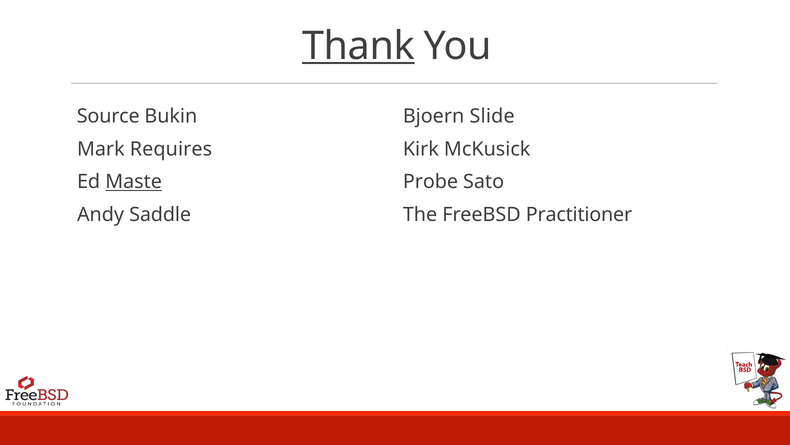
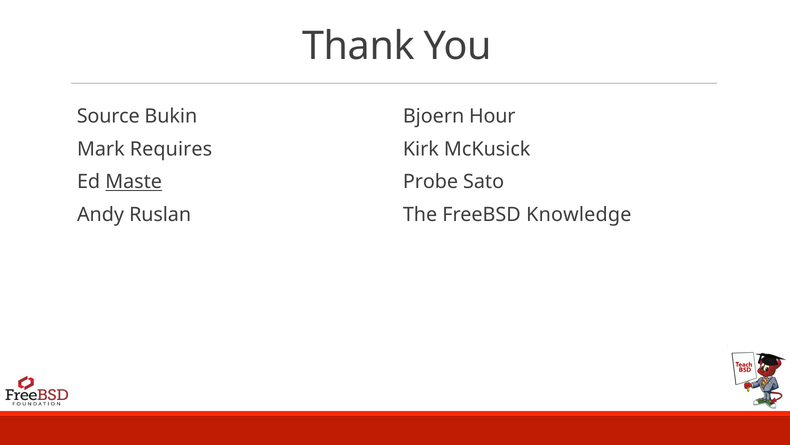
Thank underline: present -> none
Slide: Slide -> Hour
Saddle: Saddle -> Ruslan
Practitioner: Practitioner -> Knowledge
